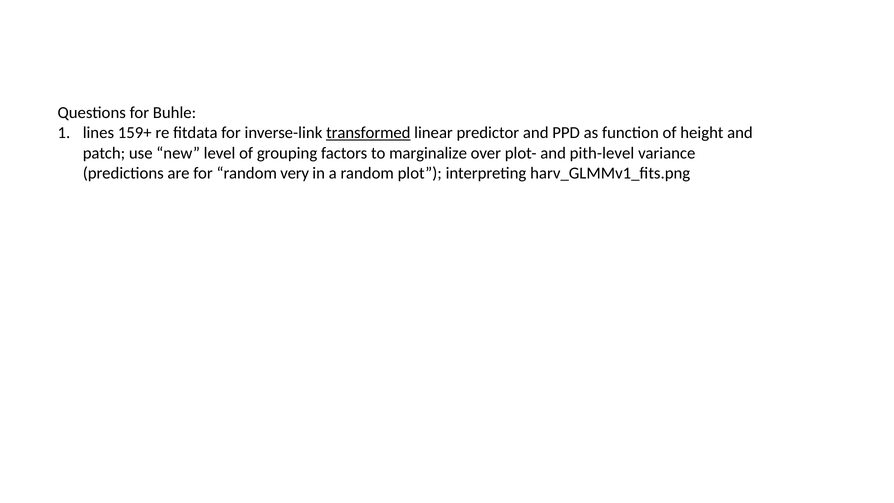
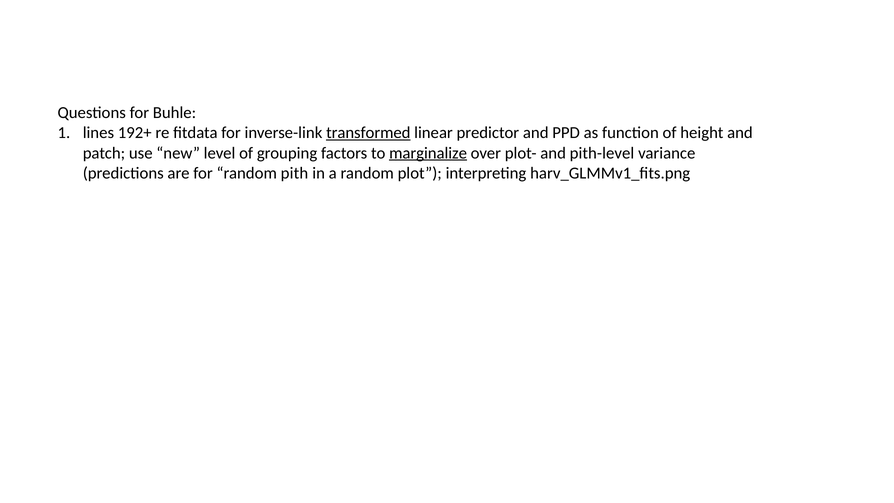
159+: 159+ -> 192+
marginalize underline: none -> present
very: very -> pith
